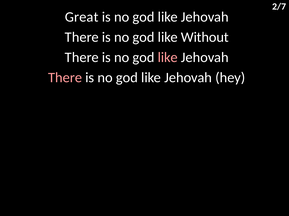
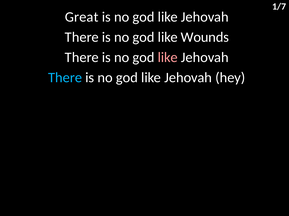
2/7: 2/7 -> 1/7
Without: Without -> Wounds
There at (65, 78) colour: pink -> light blue
